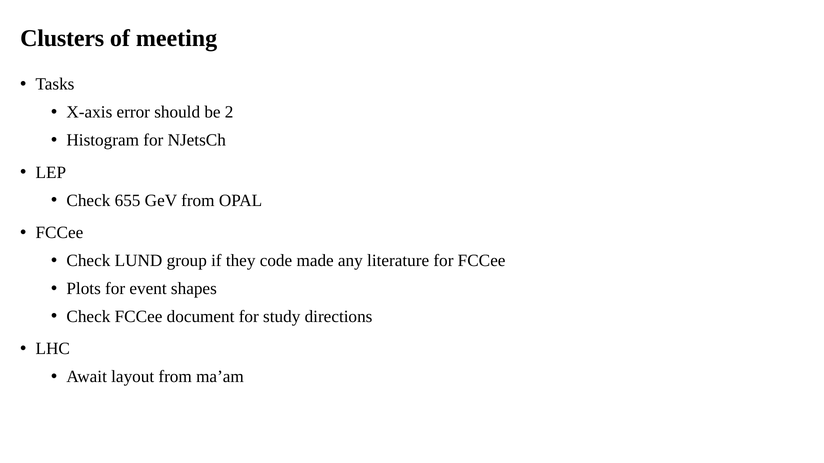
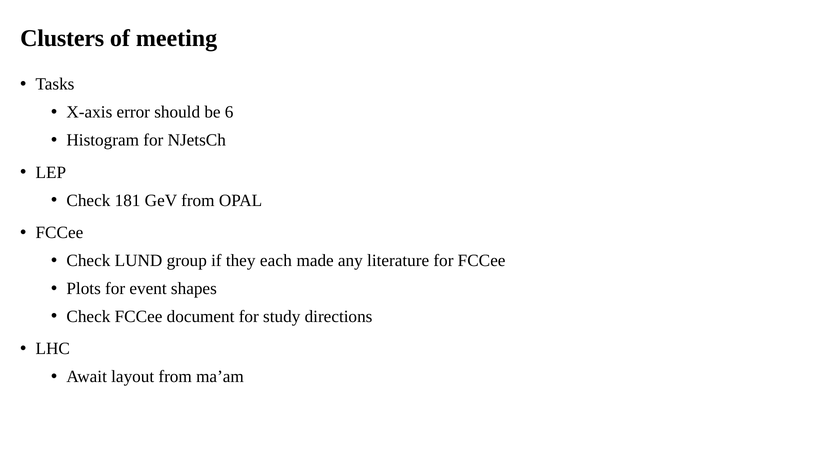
2: 2 -> 6
655: 655 -> 181
code: code -> each
